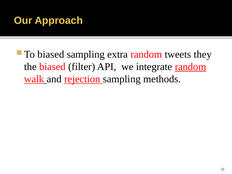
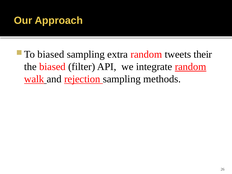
they: they -> their
